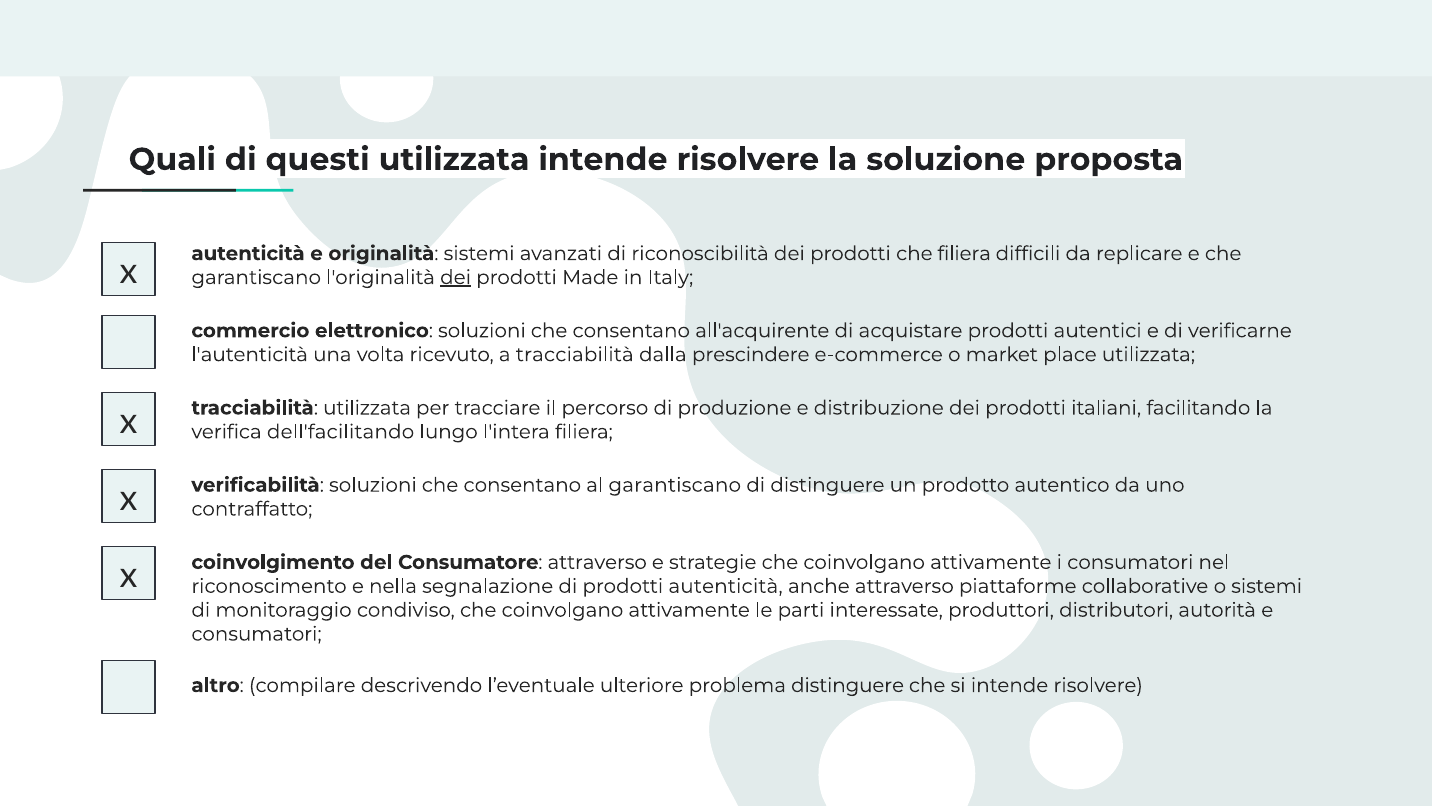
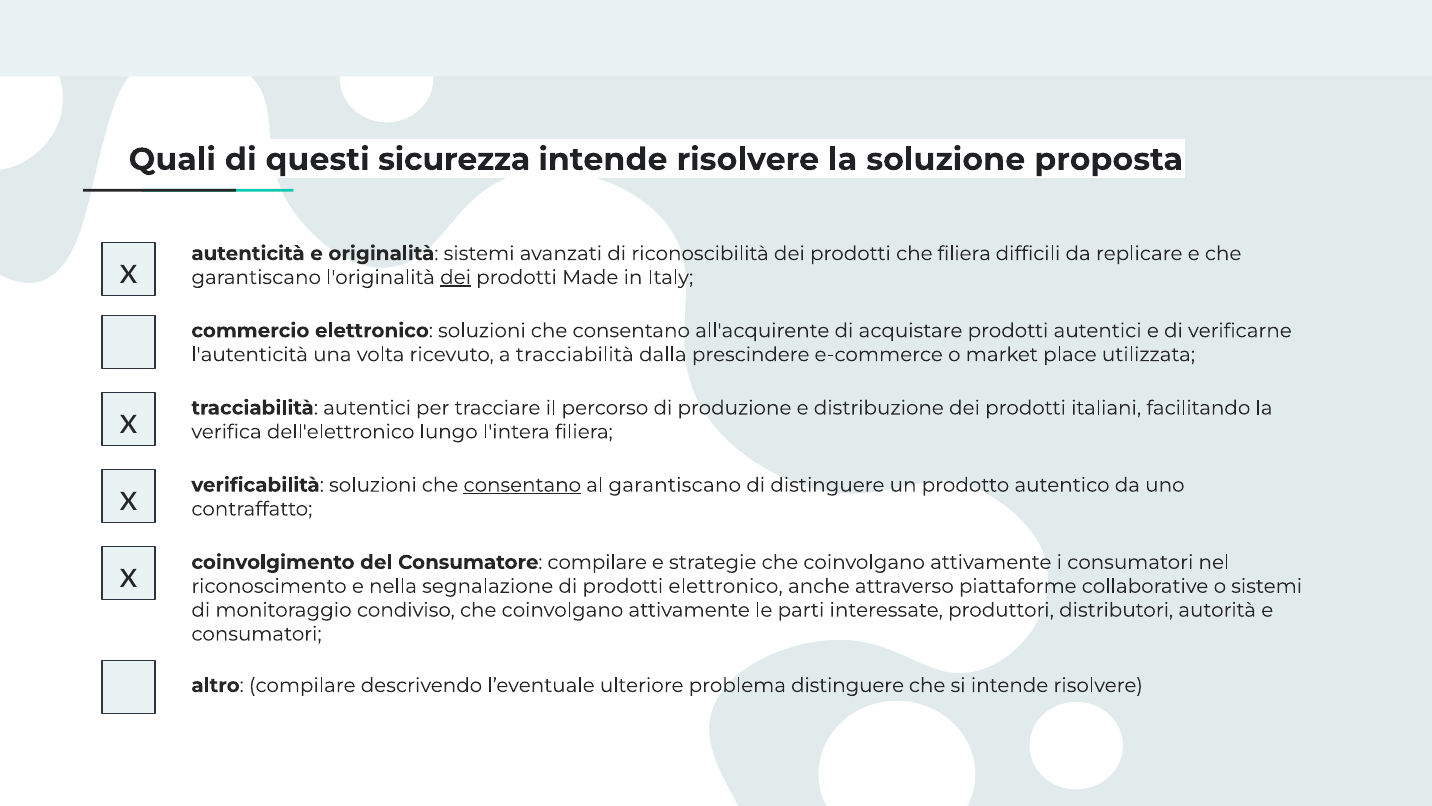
questi utilizzata: utilizzata -> sicurezza
tracciabilità utilizzata: utilizzata -> autentici
dell'facilitando: dell'facilitando -> dell'elettronico
consentano at (522, 485) underline: none -> present
Consumatore attraverso: attraverso -> compilare
prodotti autenticità: autenticità -> elettronico
